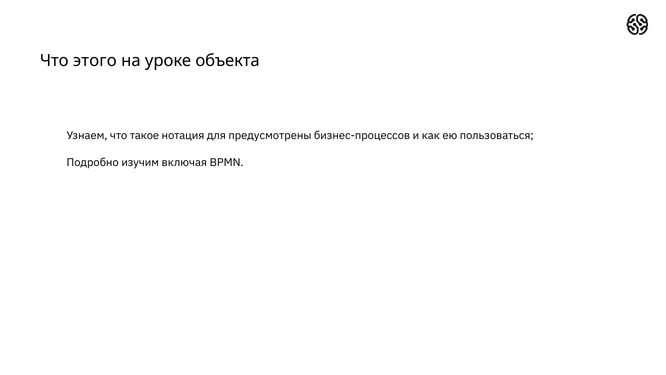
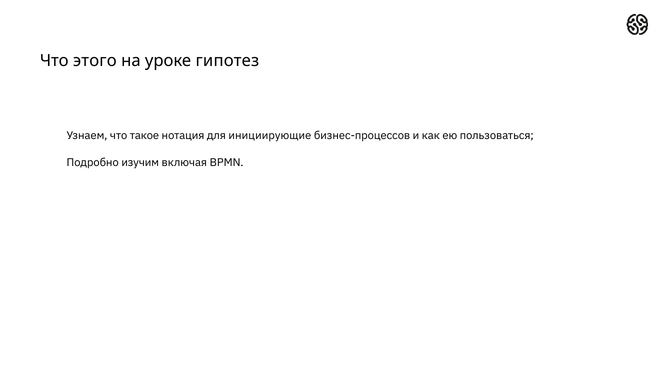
объекта: объекта -> гипотез
предусмотрены: предусмотрены -> инициирующие
